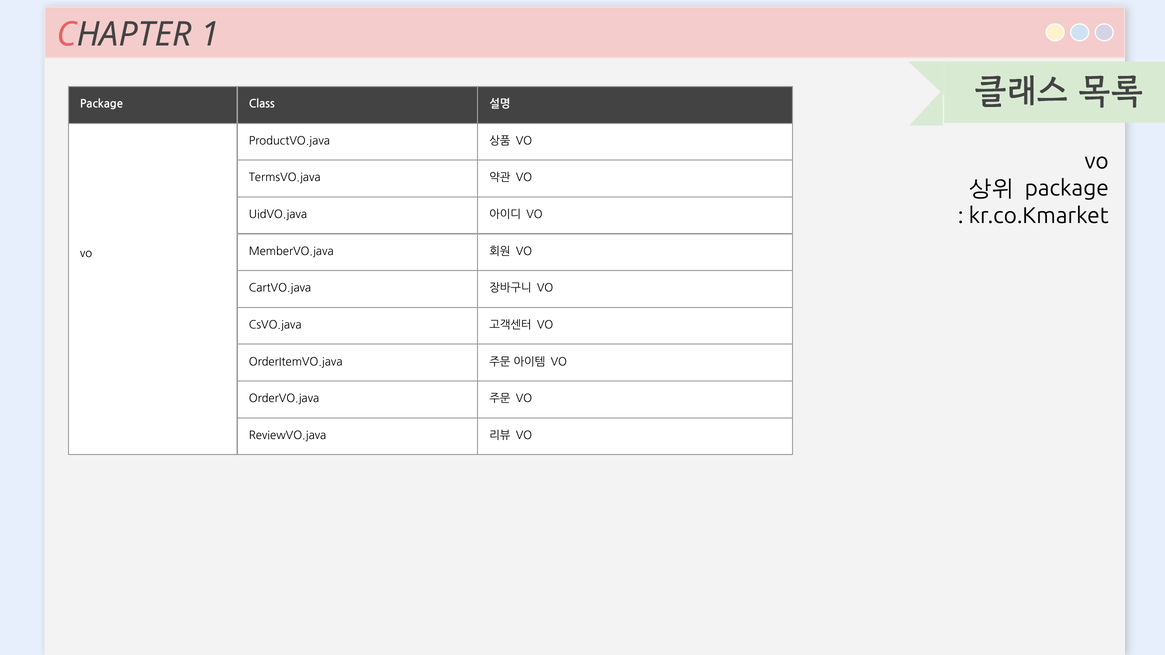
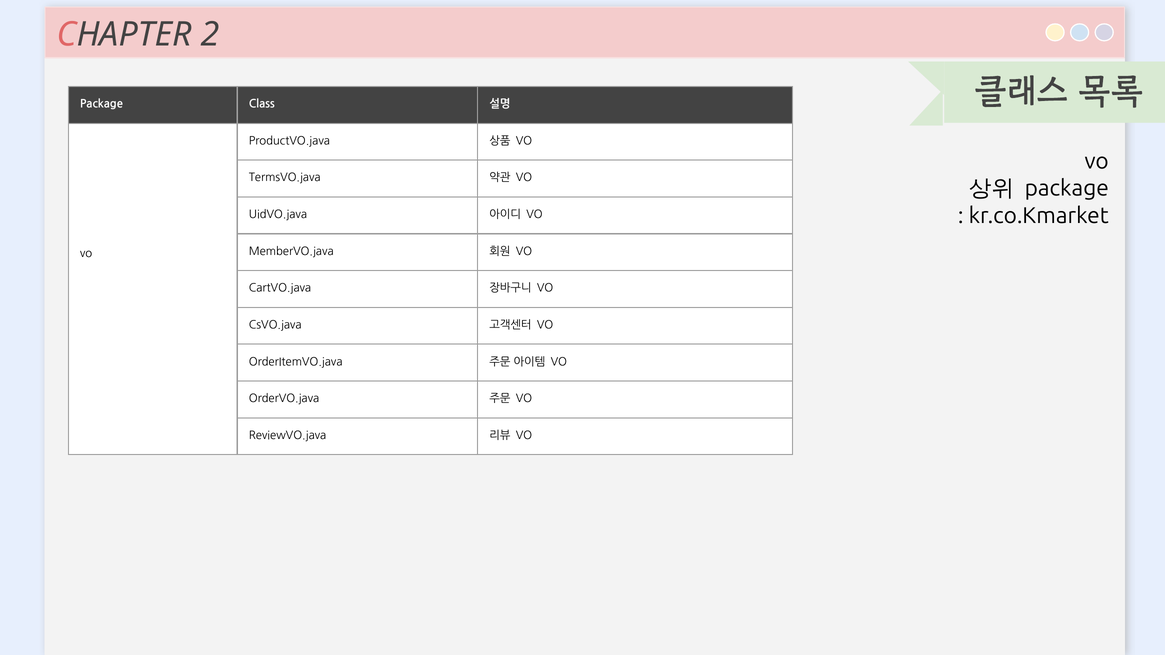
1: 1 -> 2
